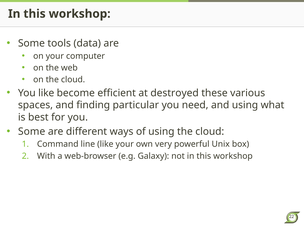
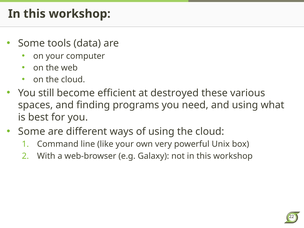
You like: like -> still
particular: particular -> programs
